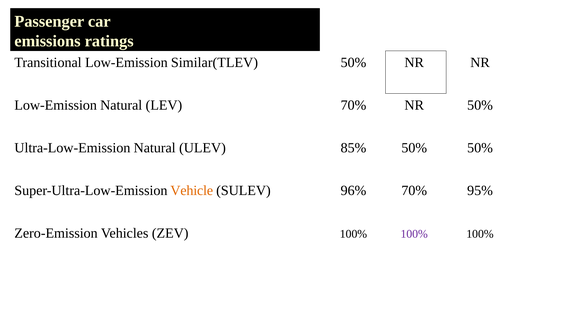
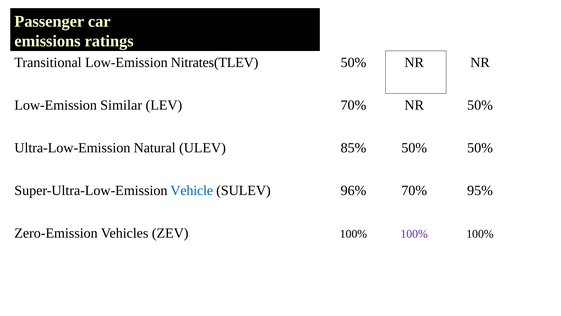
Similar(TLEV: Similar(TLEV -> Nitrates(TLEV
Low-Emission Natural: Natural -> Similar
Vehicle colour: orange -> blue
